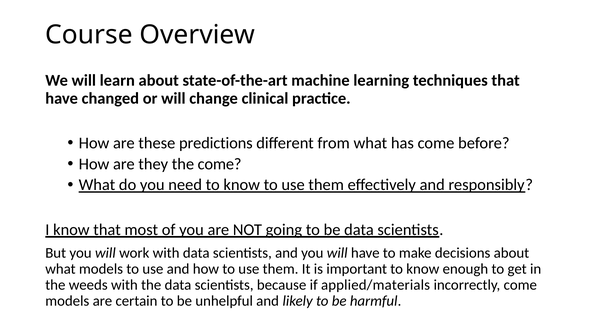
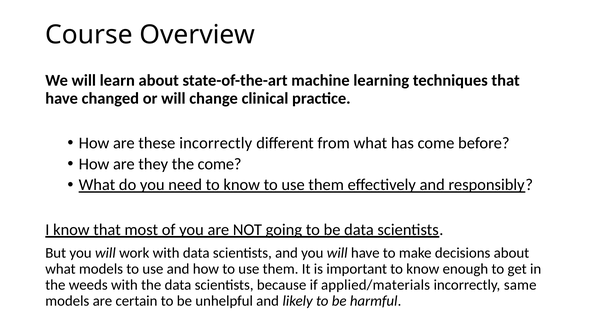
these predictions: predictions -> incorrectly
incorrectly come: come -> same
